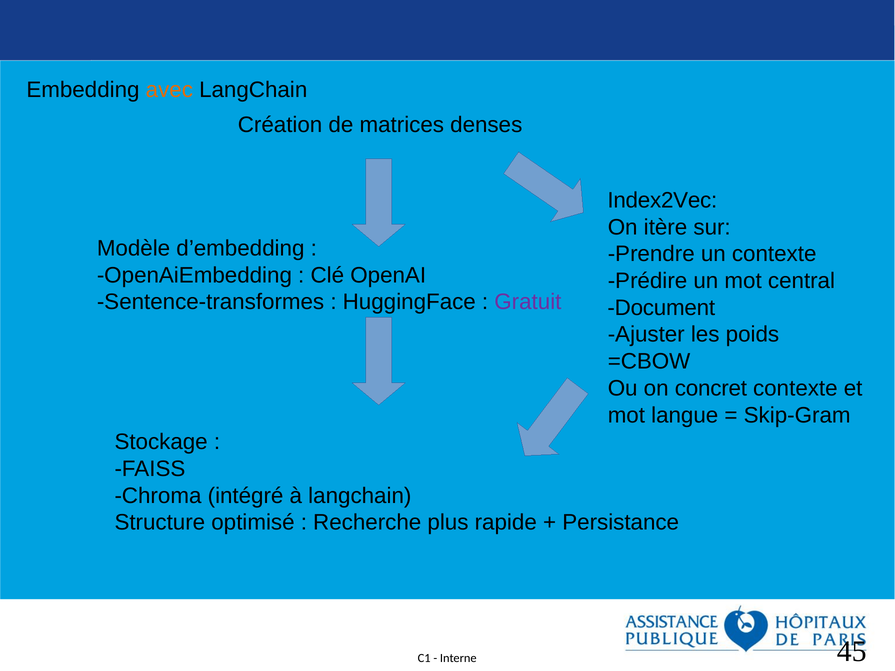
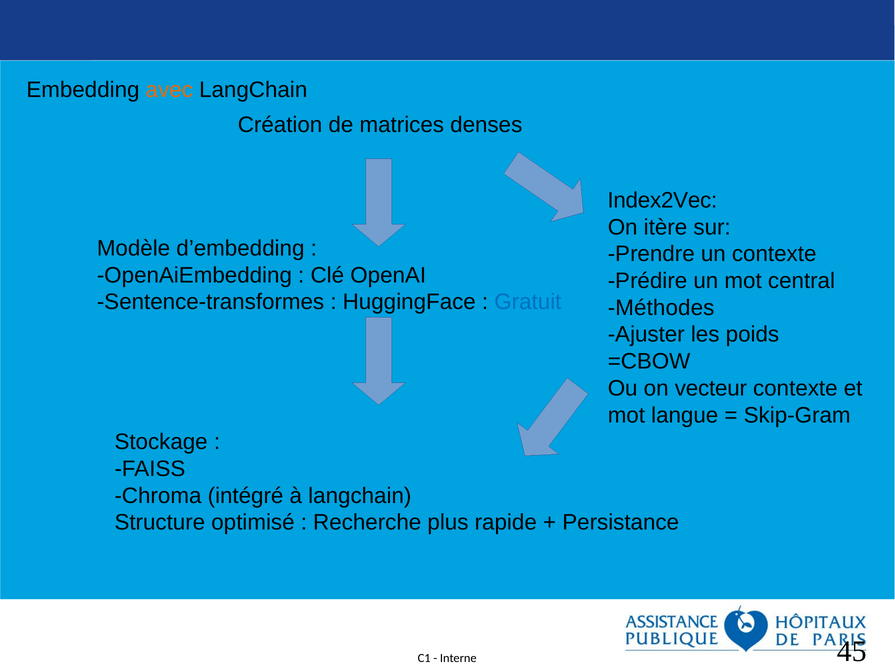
Gratuit colour: purple -> blue
Document: Document -> Méthodes
concret: concret -> vecteur
